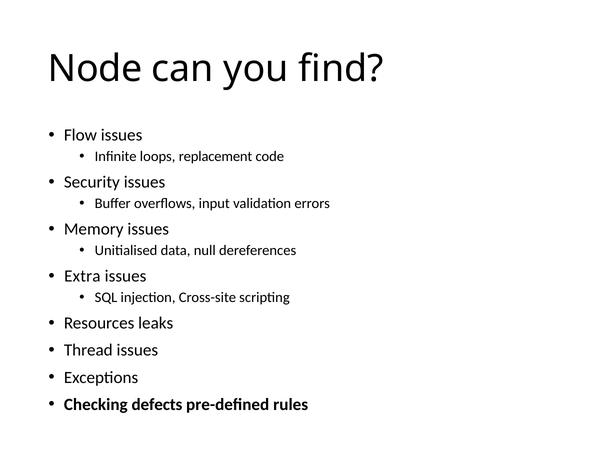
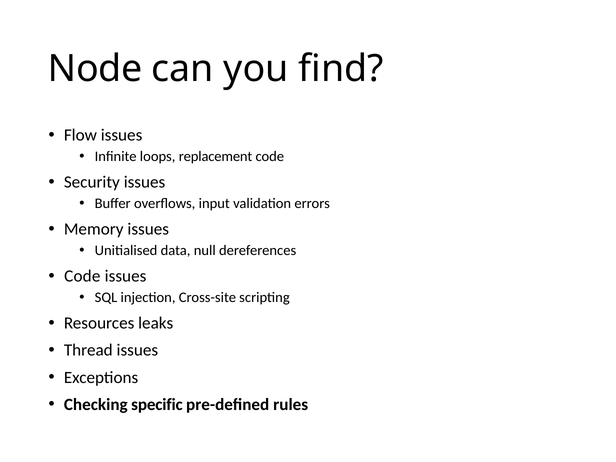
Extra at (82, 276): Extra -> Code
defects: defects -> specific
